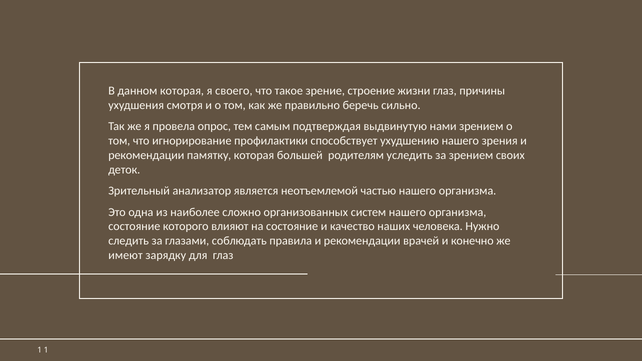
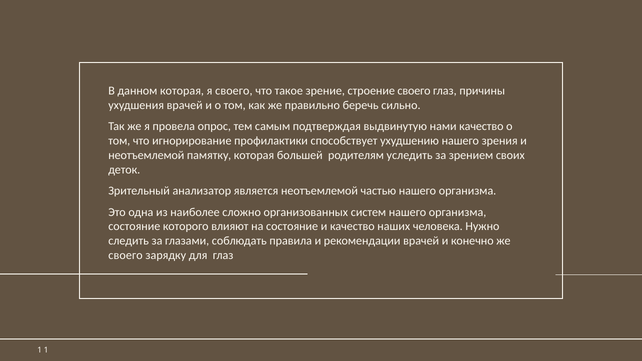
строение жизни: жизни -> своего
ухудшения смотря: смотря -> врачей
нами зрением: зрением -> качество
рекомендации at (146, 155): рекомендации -> неотъемлемой
имеют at (125, 255): имеют -> своего
